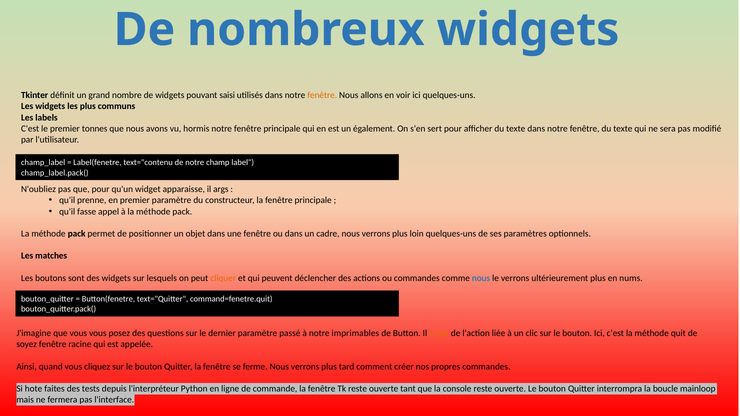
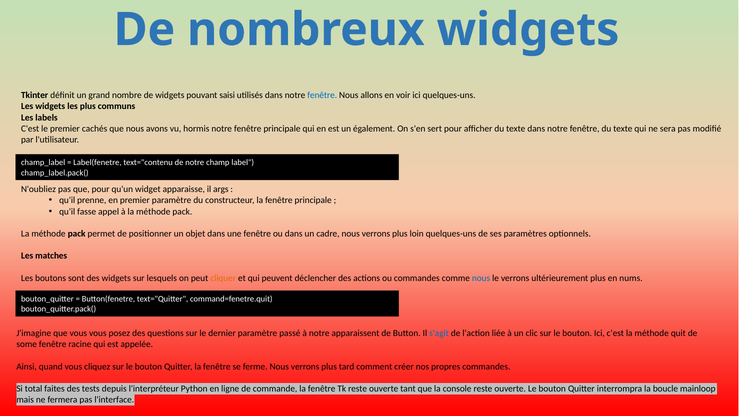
fenêtre at (322, 95) colour: orange -> blue
tonnes: tonnes -> cachés
imprimables: imprimables -> apparaissent
s'agit colour: orange -> blue
soyez: soyez -> some
hote: hote -> total
